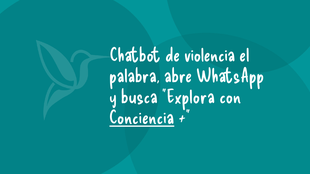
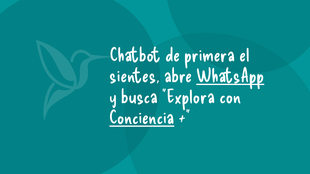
violencia: violencia -> primera
palabra: palabra -> sientes
WhatsApp underline: none -> present
